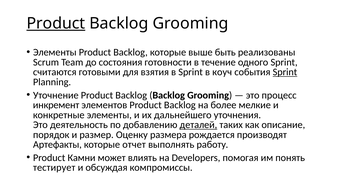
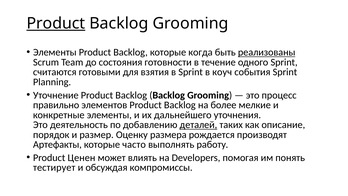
выше: выше -> когда
реализованы underline: none -> present
Sprint at (285, 72) underline: present -> none
инкремент: инкремент -> правильно
отчет: отчет -> часто
Камни: Камни -> Ценен
